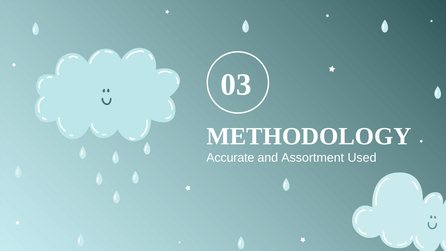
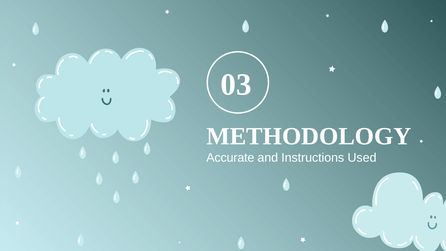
Assortment: Assortment -> Instructions
